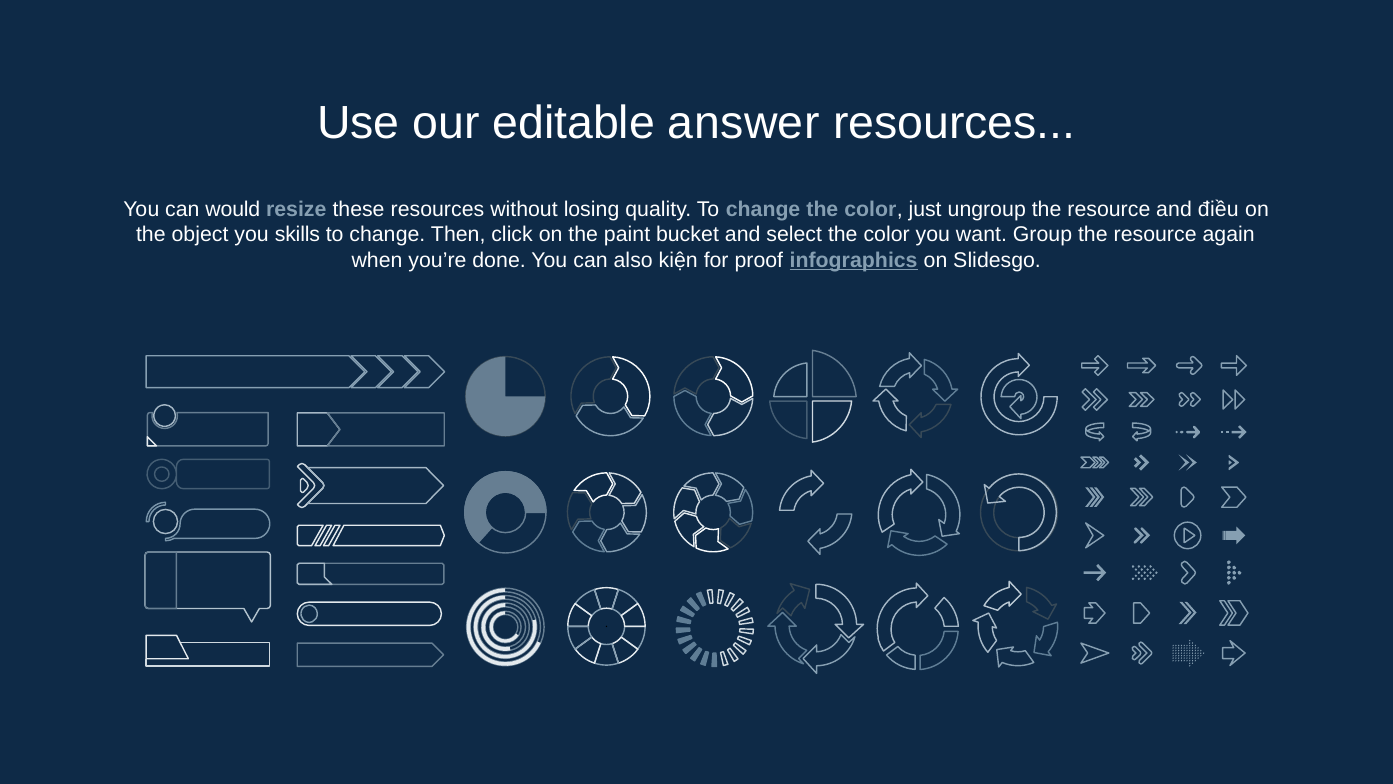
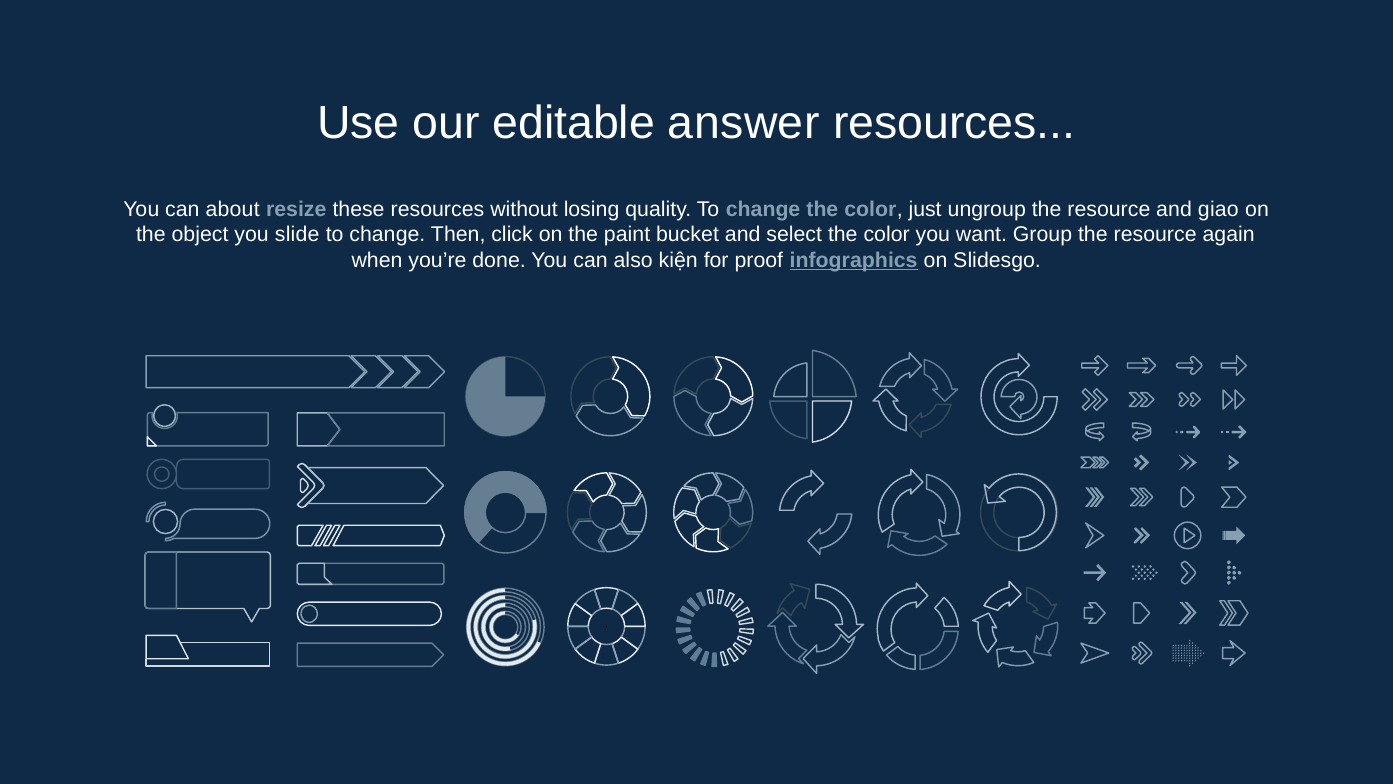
would: would -> about
điều: điều -> giao
skills: skills -> slide
